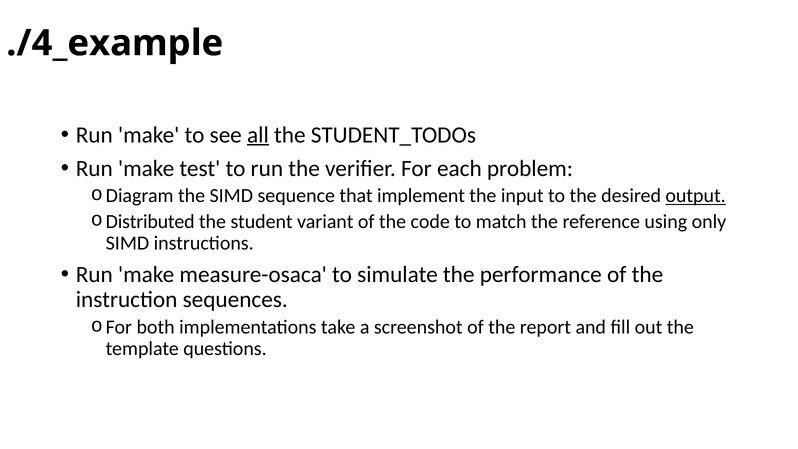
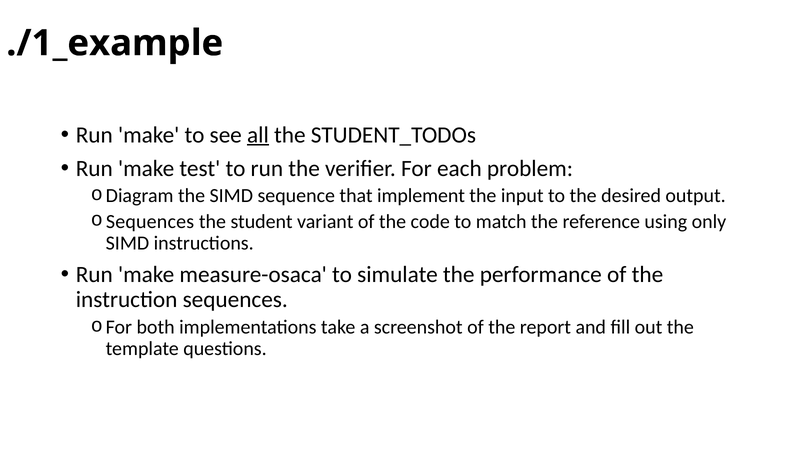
./4_example: ./4_example -> ./1_example
output underline: present -> none
Distributed at (150, 221): Distributed -> Sequences
